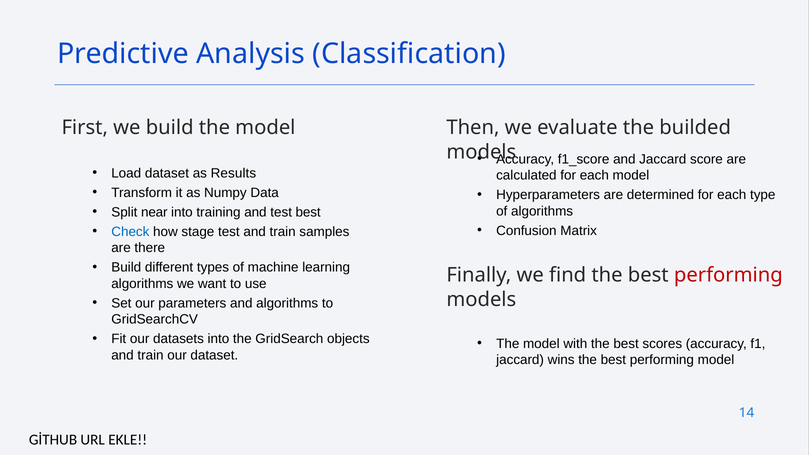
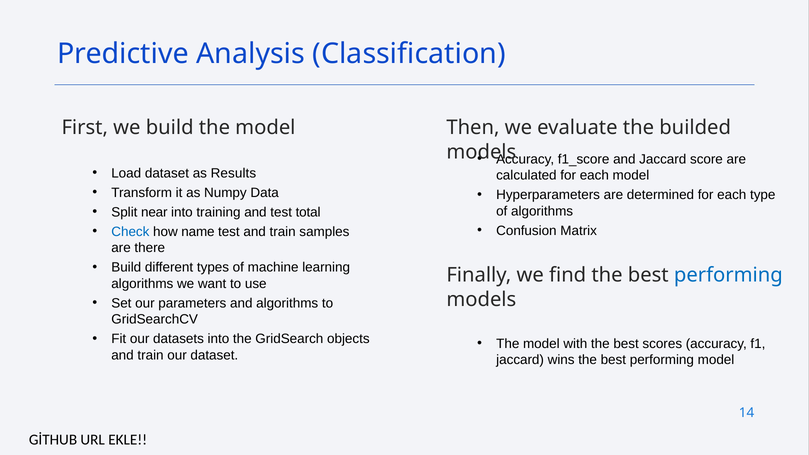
test best: best -> total
stage: stage -> name
performing at (728, 275) colour: red -> blue
